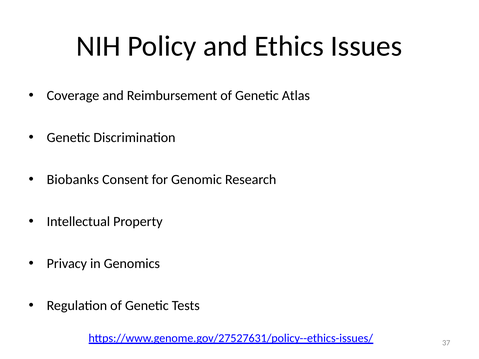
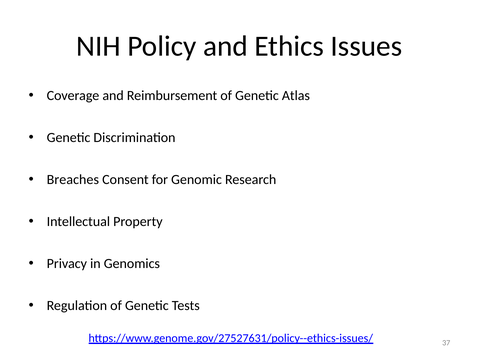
Biobanks: Biobanks -> Breaches
